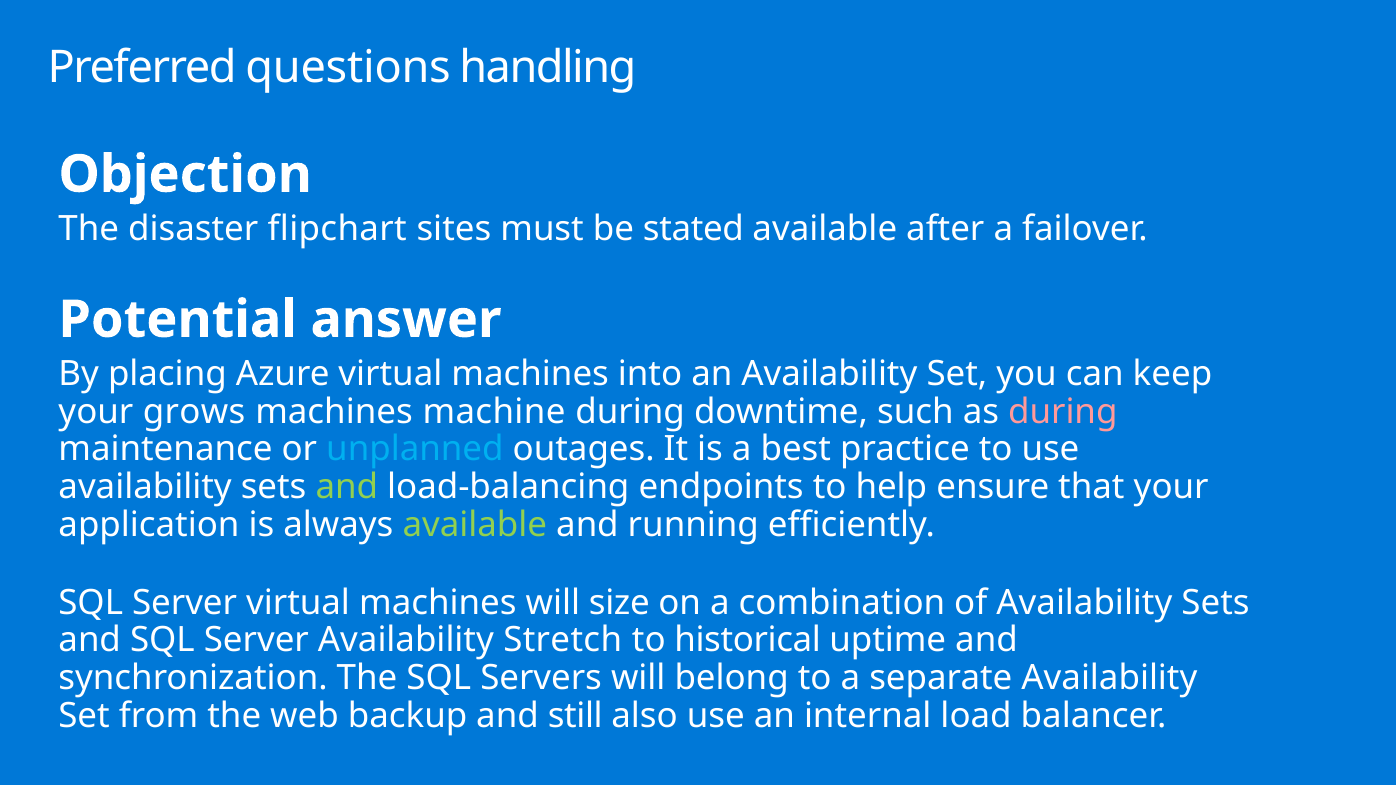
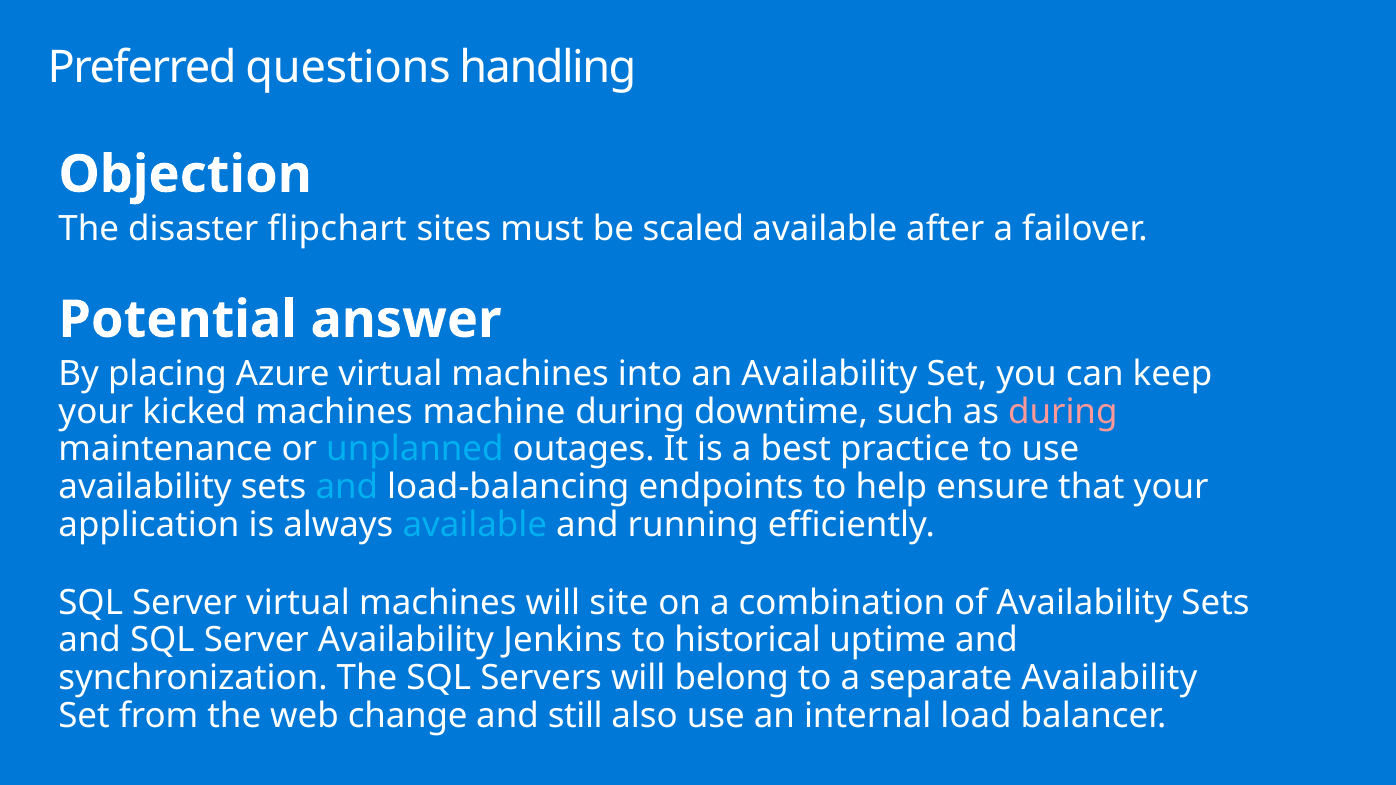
stated: stated -> scaled
grows: grows -> kicked
and at (347, 487) colour: light green -> light blue
available at (475, 525) colour: light green -> light blue
size: size -> site
Stretch: Stretch -> Jenkins
backup: backup -> change
